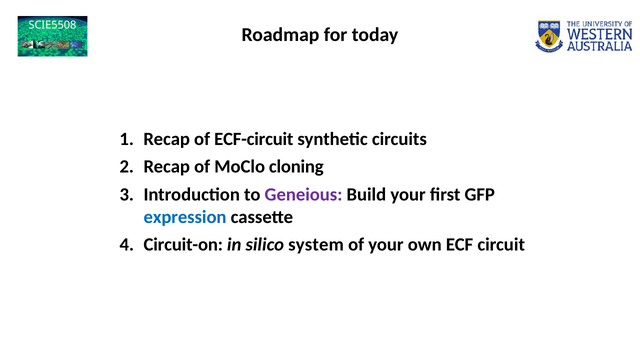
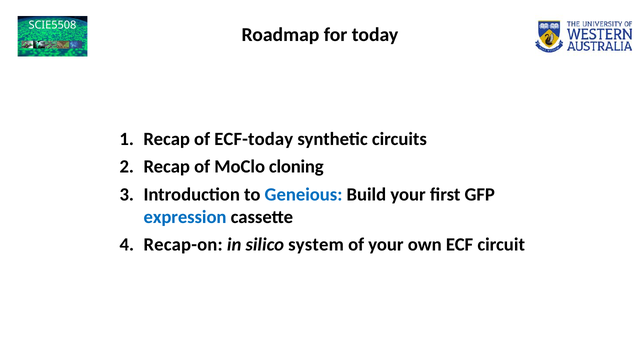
ECF-circuit: ECF-circuit -> ECF-today
Geneious colour: purple -> blue
Circuit-on: Circuit-on -> Recap-on
